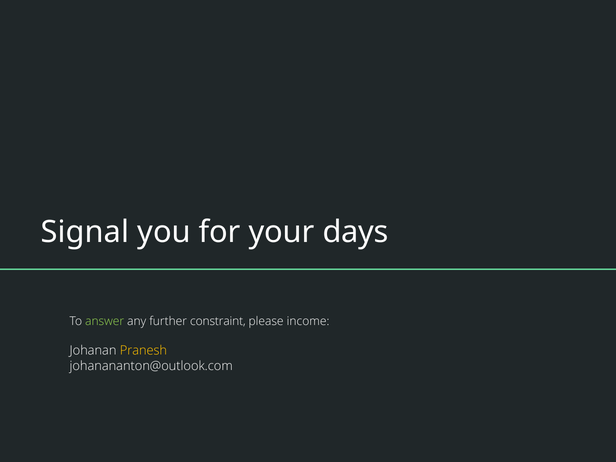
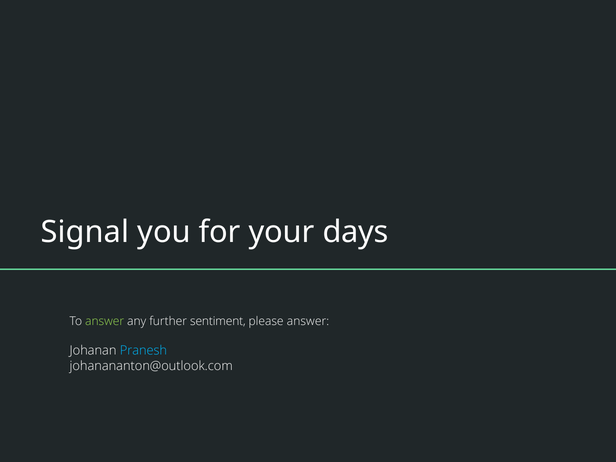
constraint: constraint -> sentiment
please income: income -> answer
Pranesh colour: yellow -> light blue
